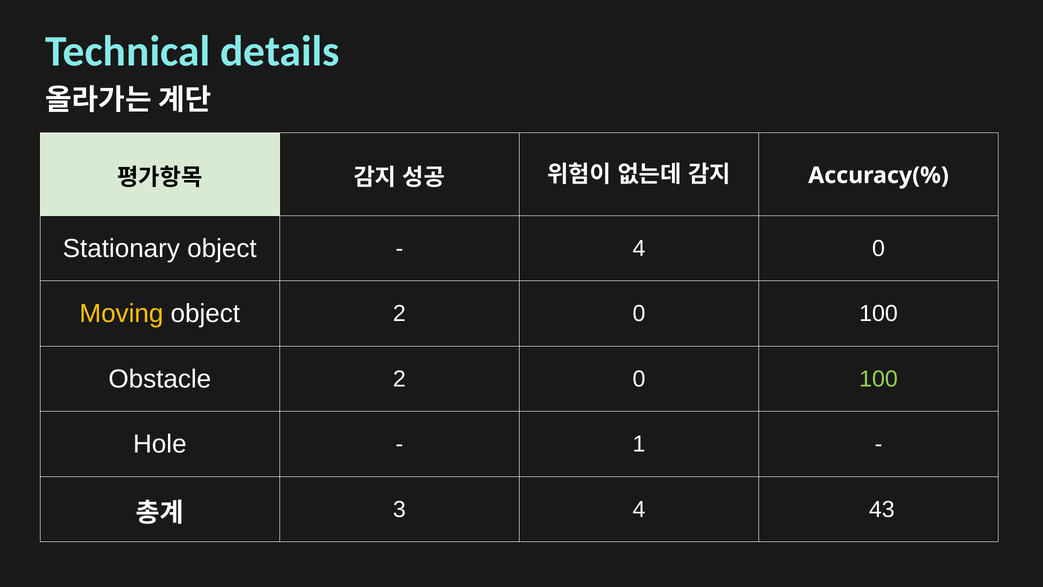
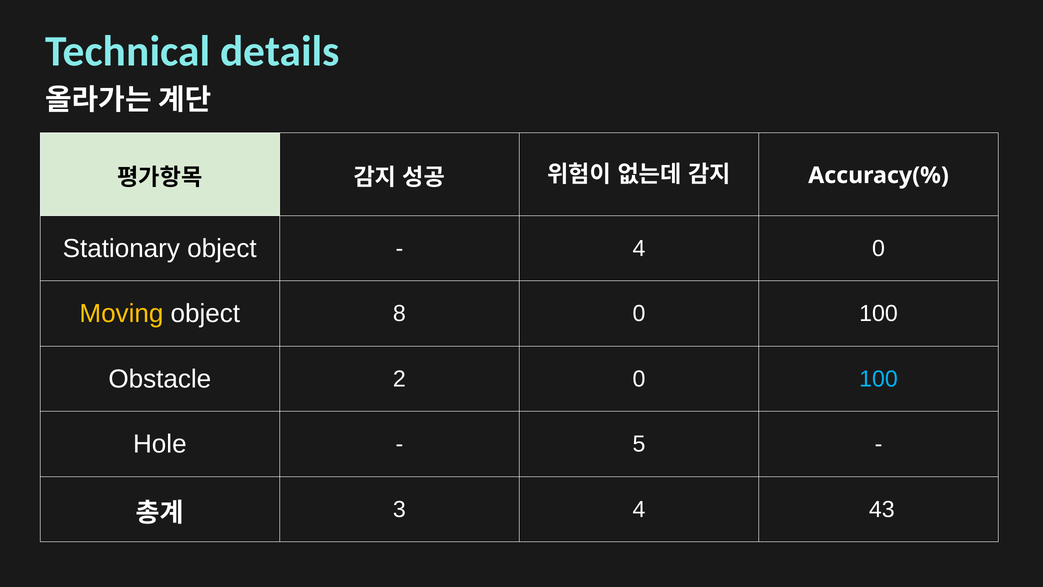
object 2: 2 -> 8
100 at (879, 379) colour: light green -> light blue
1: 1 -> 5
